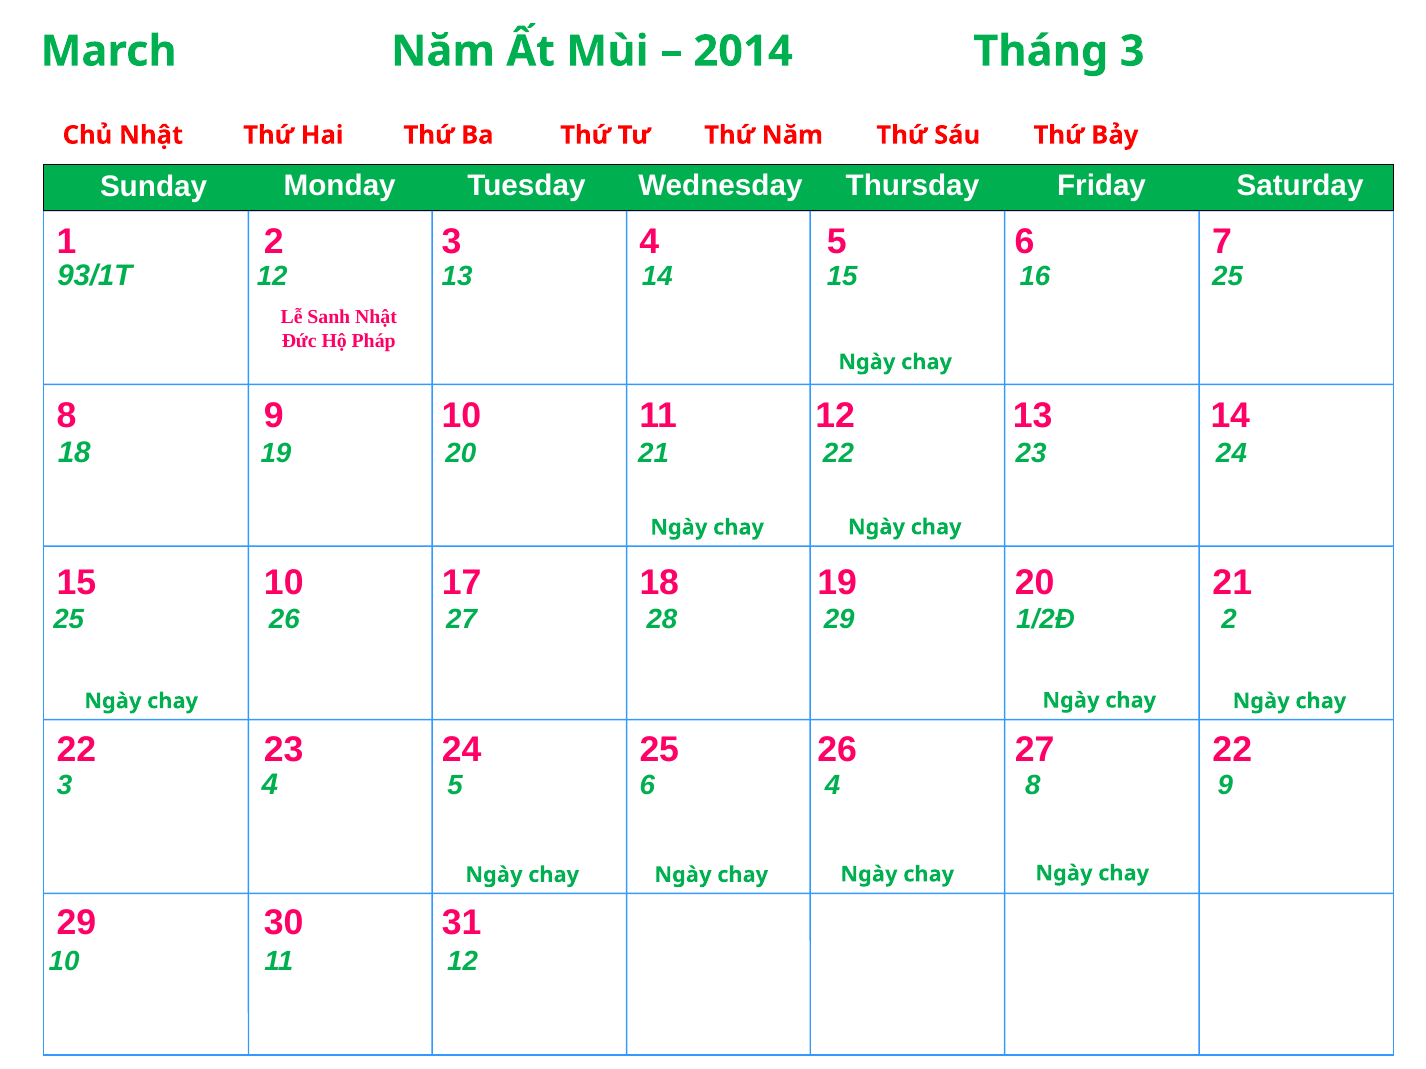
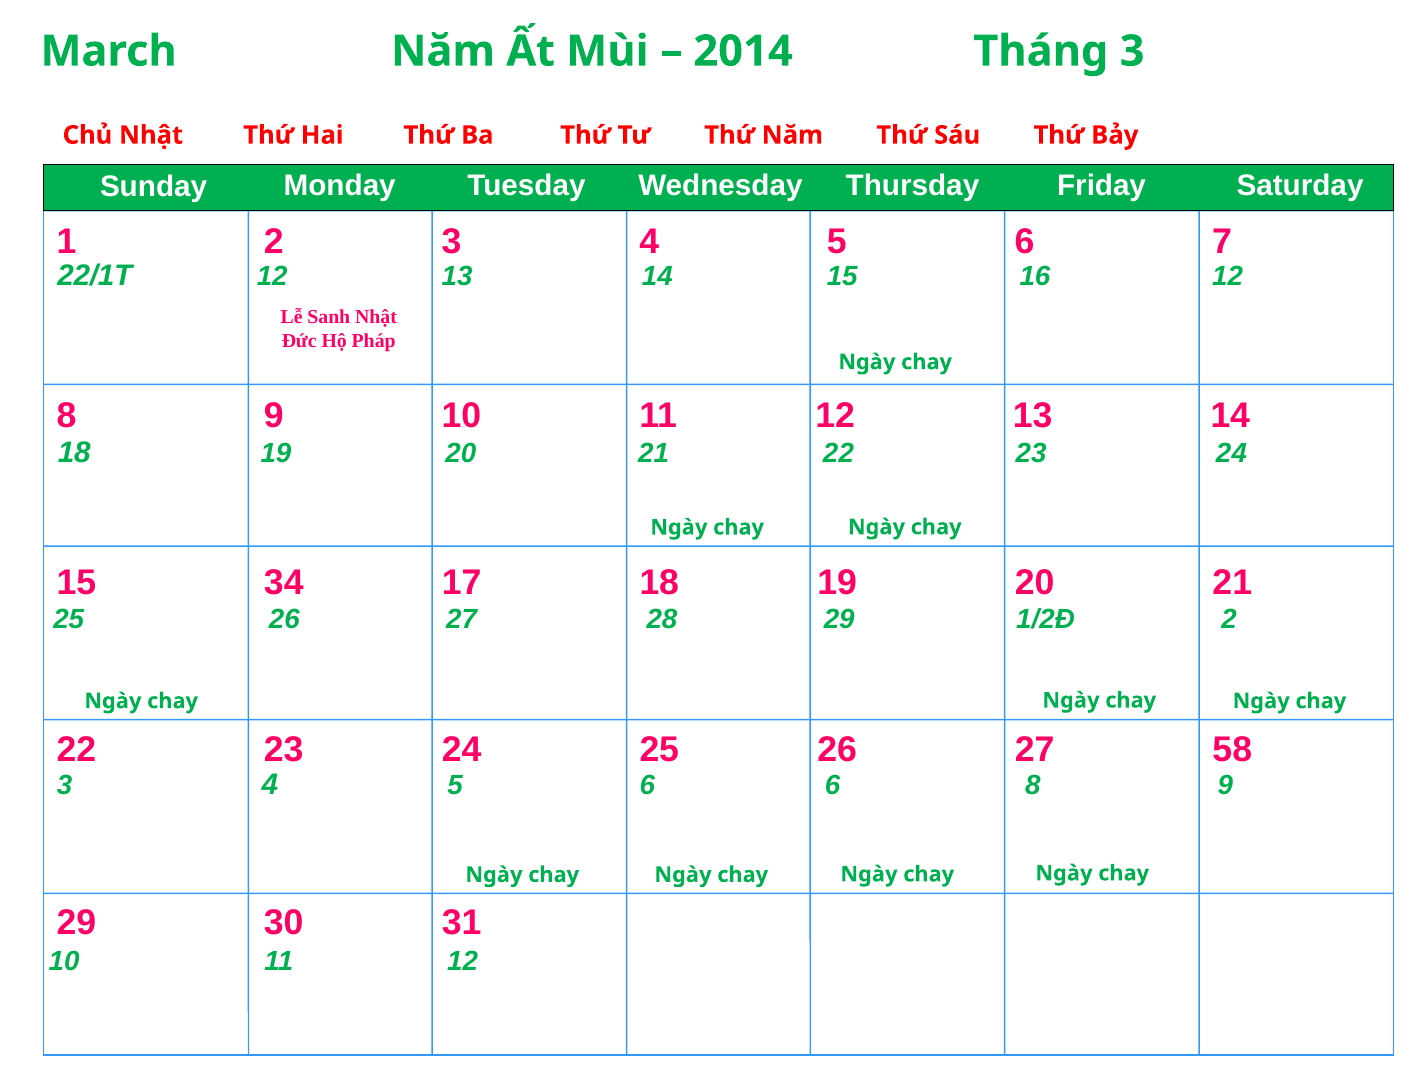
93/1T: 93/1T -> 22/1T
16 25: 25 -> 12
15 10: 10 -> 34
27 22: 22 -> 58
6 4: 4 -> 6
